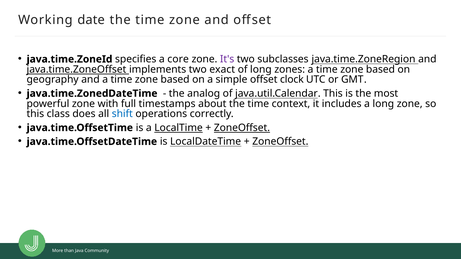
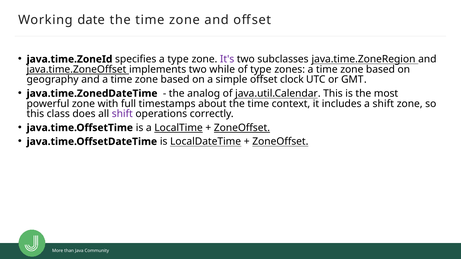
a core: core -> type
exact: exact -> while
of long: long -> type
a long: long -> shift
shift at (122, 114) colour: blue -> purple
